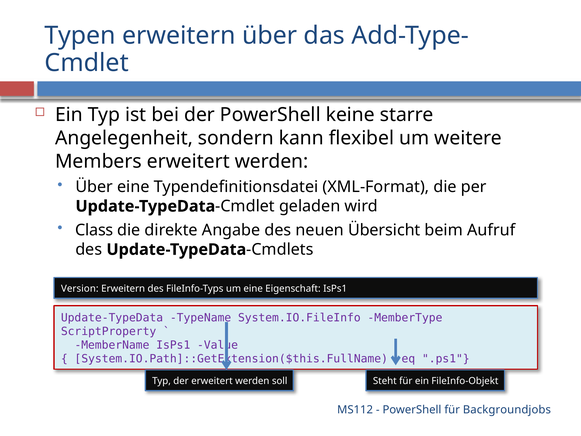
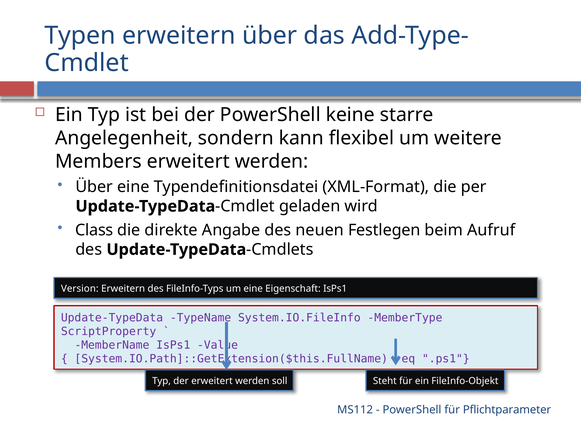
Übersicht: Übersicht -> Festlegen
Backgroundjobs: Backgroundjobs -> Pflichtparameter
